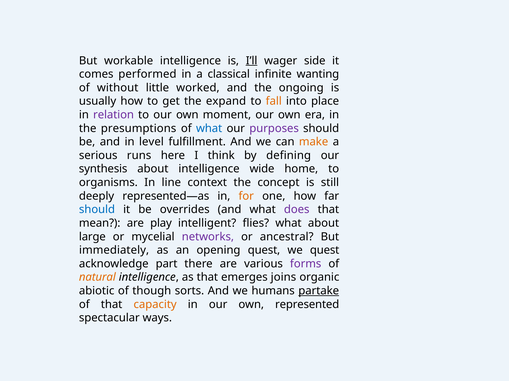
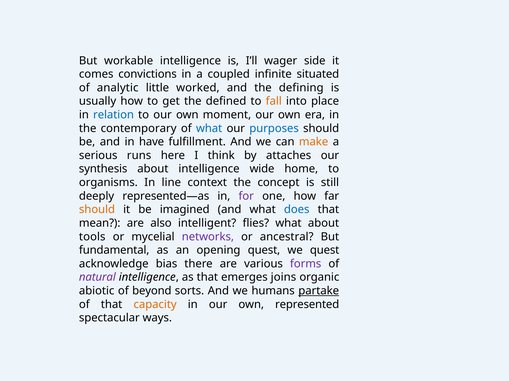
I’ll underline: present -> none
performed: performed -> convictions
classical: classical -> coupled
wanting: wanting -> situated
without: without -> analytic
ongoing: ongoing -> defining
expand: expand -> defined
relation colour: purple -> blue
presumptions: presumptions -> contemporary
purposes colour: purple -> blue
level: level -> have
defining: defining -> attaches
for colour: orange -> purple
should at (97, 210) colour: blue -> orange
overrides: overrides -> imagined
does colour: purple -> blue
play: play -> also
large: large -> tools
immediately: immediately -> fundamental
part: part -> bias
natural colour: orange -> purple
though: though -> beyond
